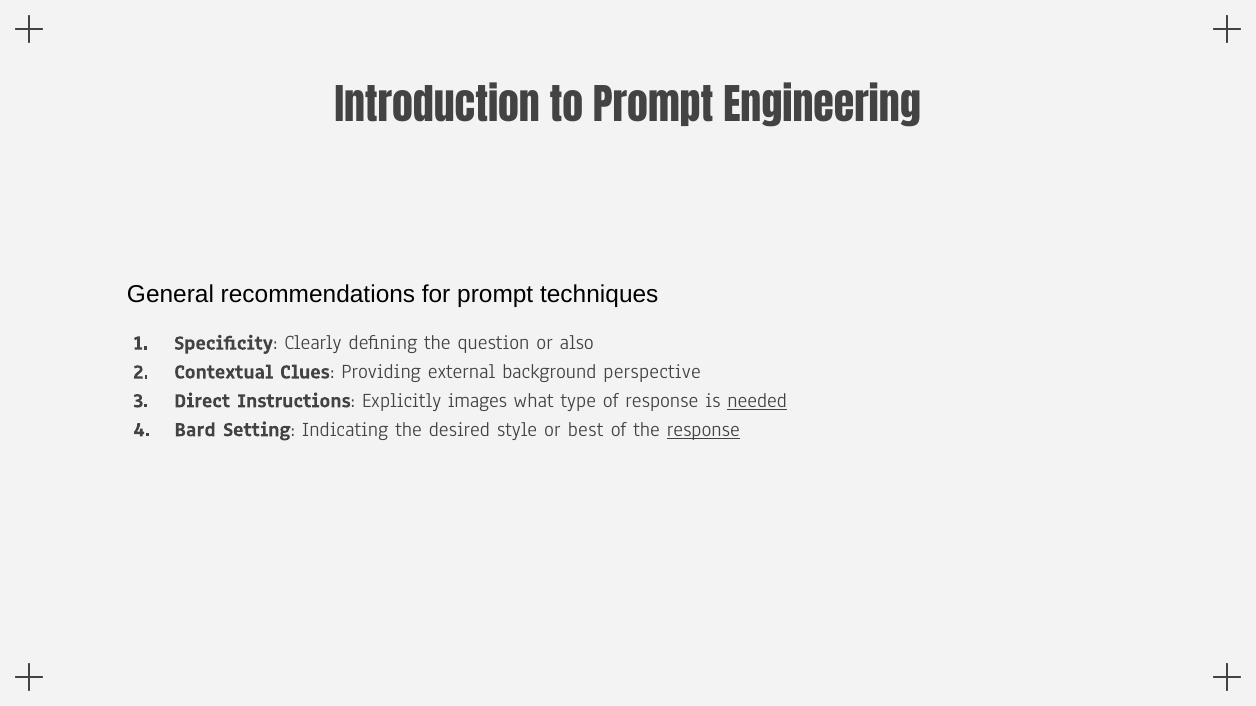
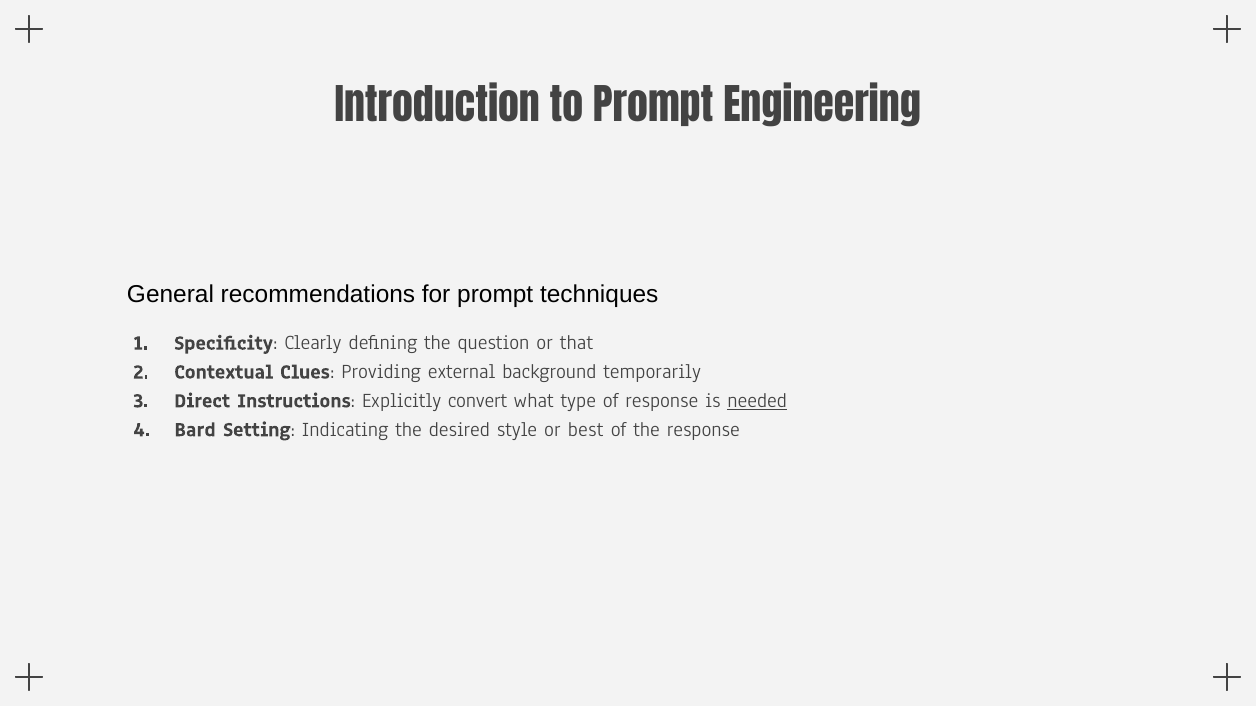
also: also -> that
perspective: perspective -> temporarily
images: images -> convert
response at (703, 430) underline: present -> none
